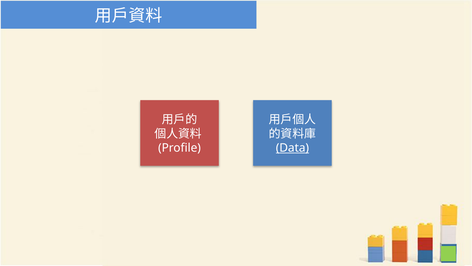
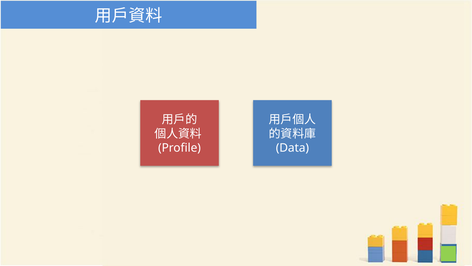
Data underline: present -> none
